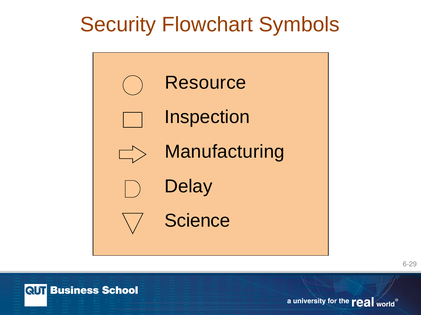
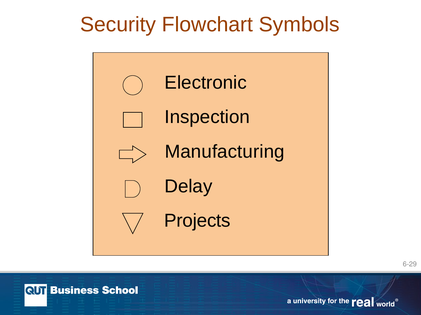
Resource: Resource -> Electronic
Science: Science -> Projects
